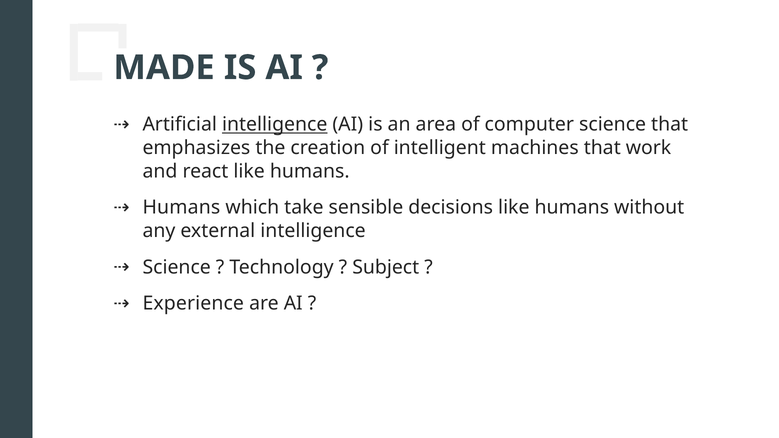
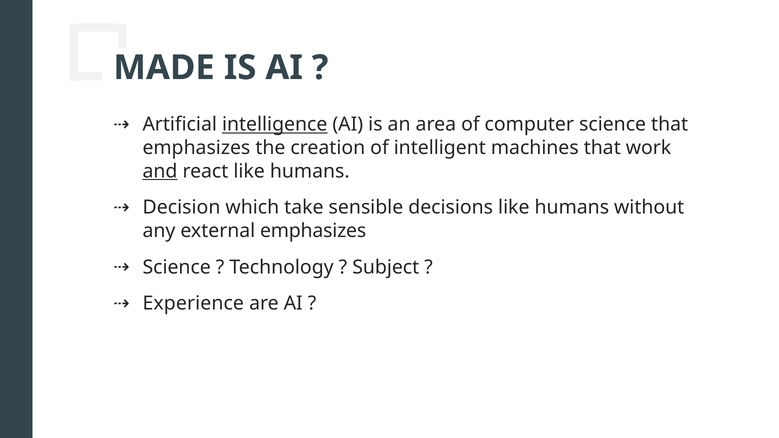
and underline: none -> present
Humans at (181, 208): Humans -> Decision
external intelligence: intelligence -> emphasizes
